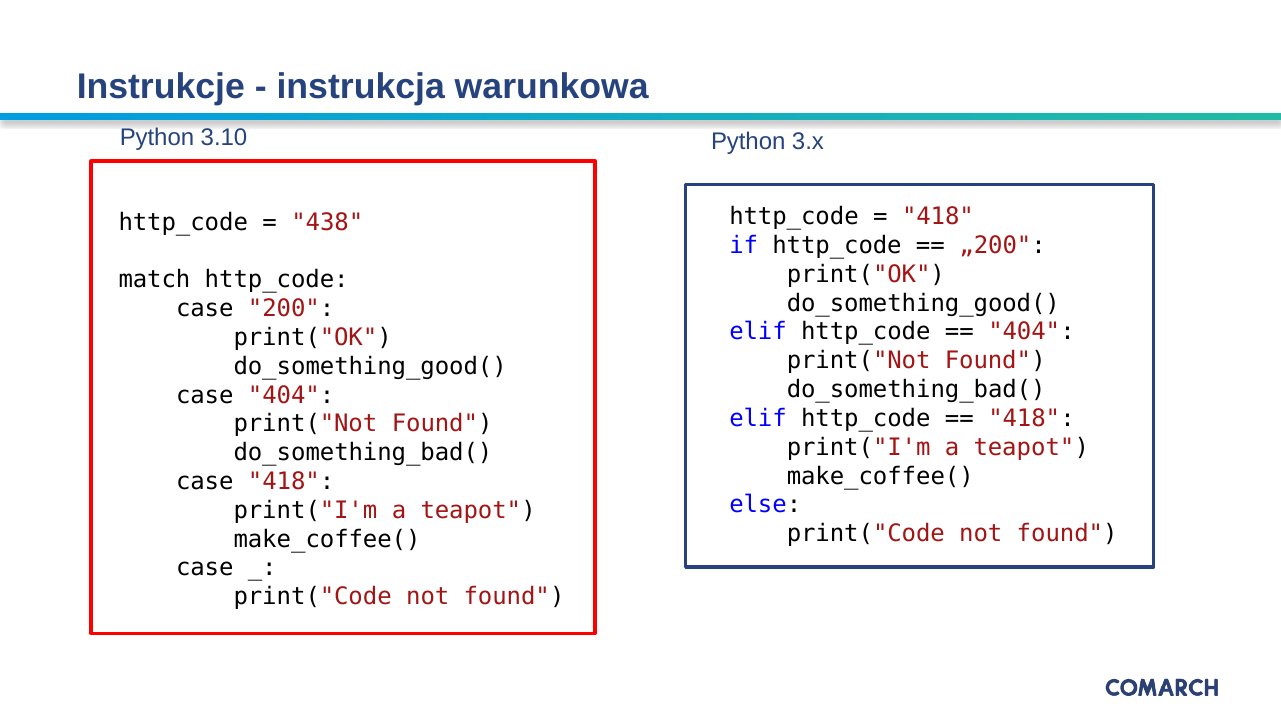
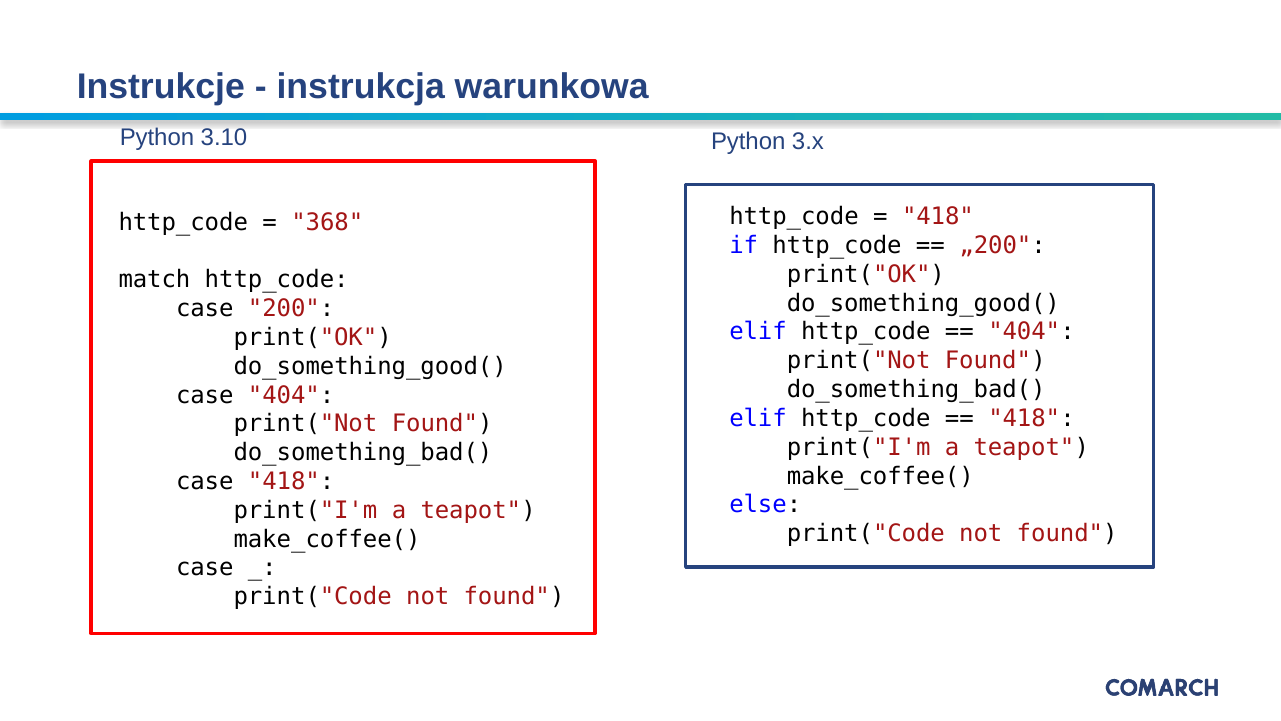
438: 438 -> 368
